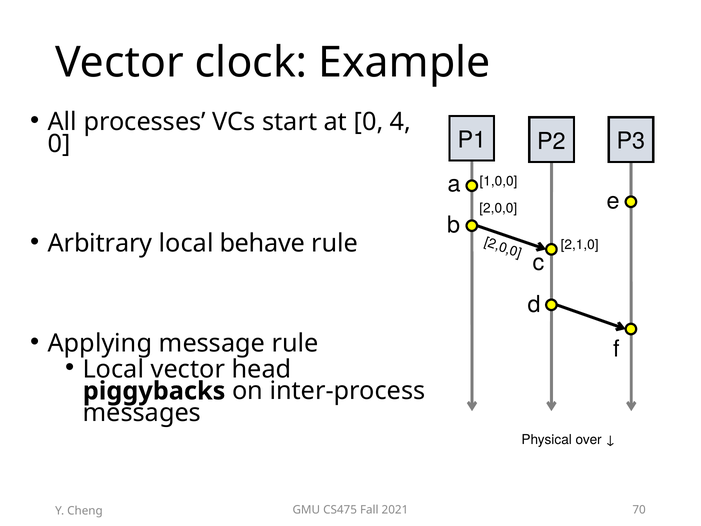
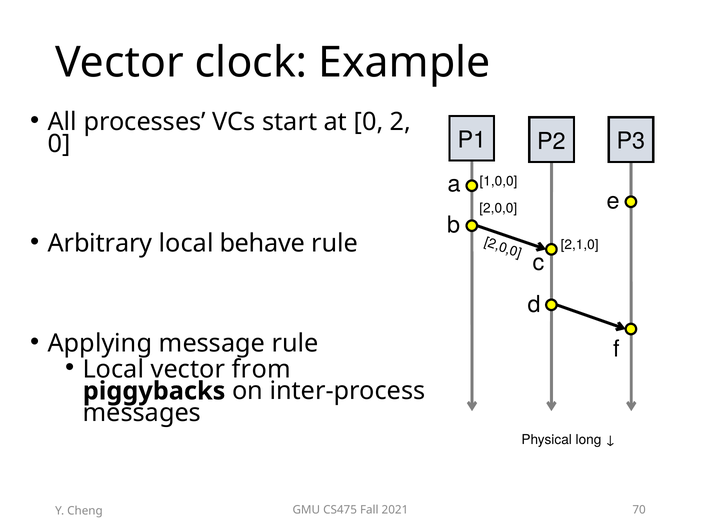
0 4: 4 -> 2
head: head -> from
over: over -> long
